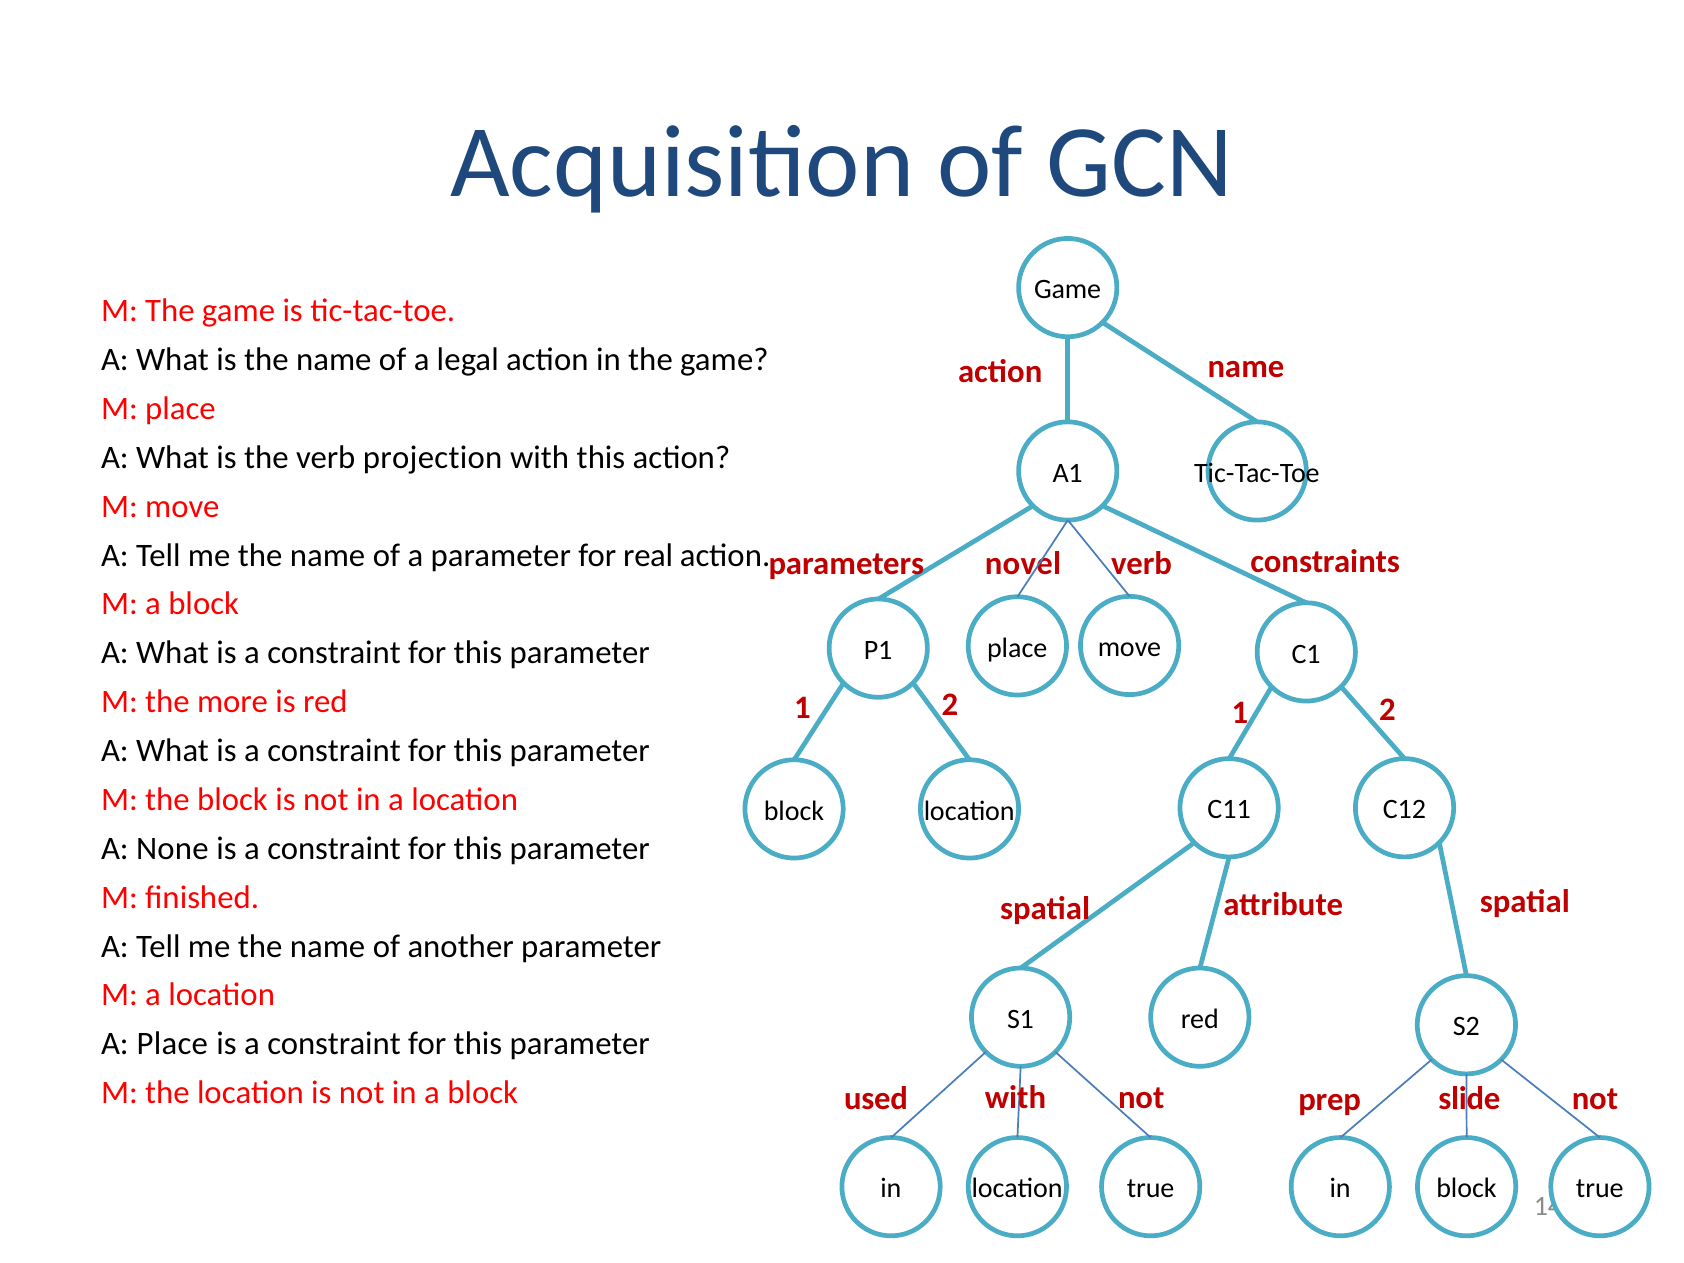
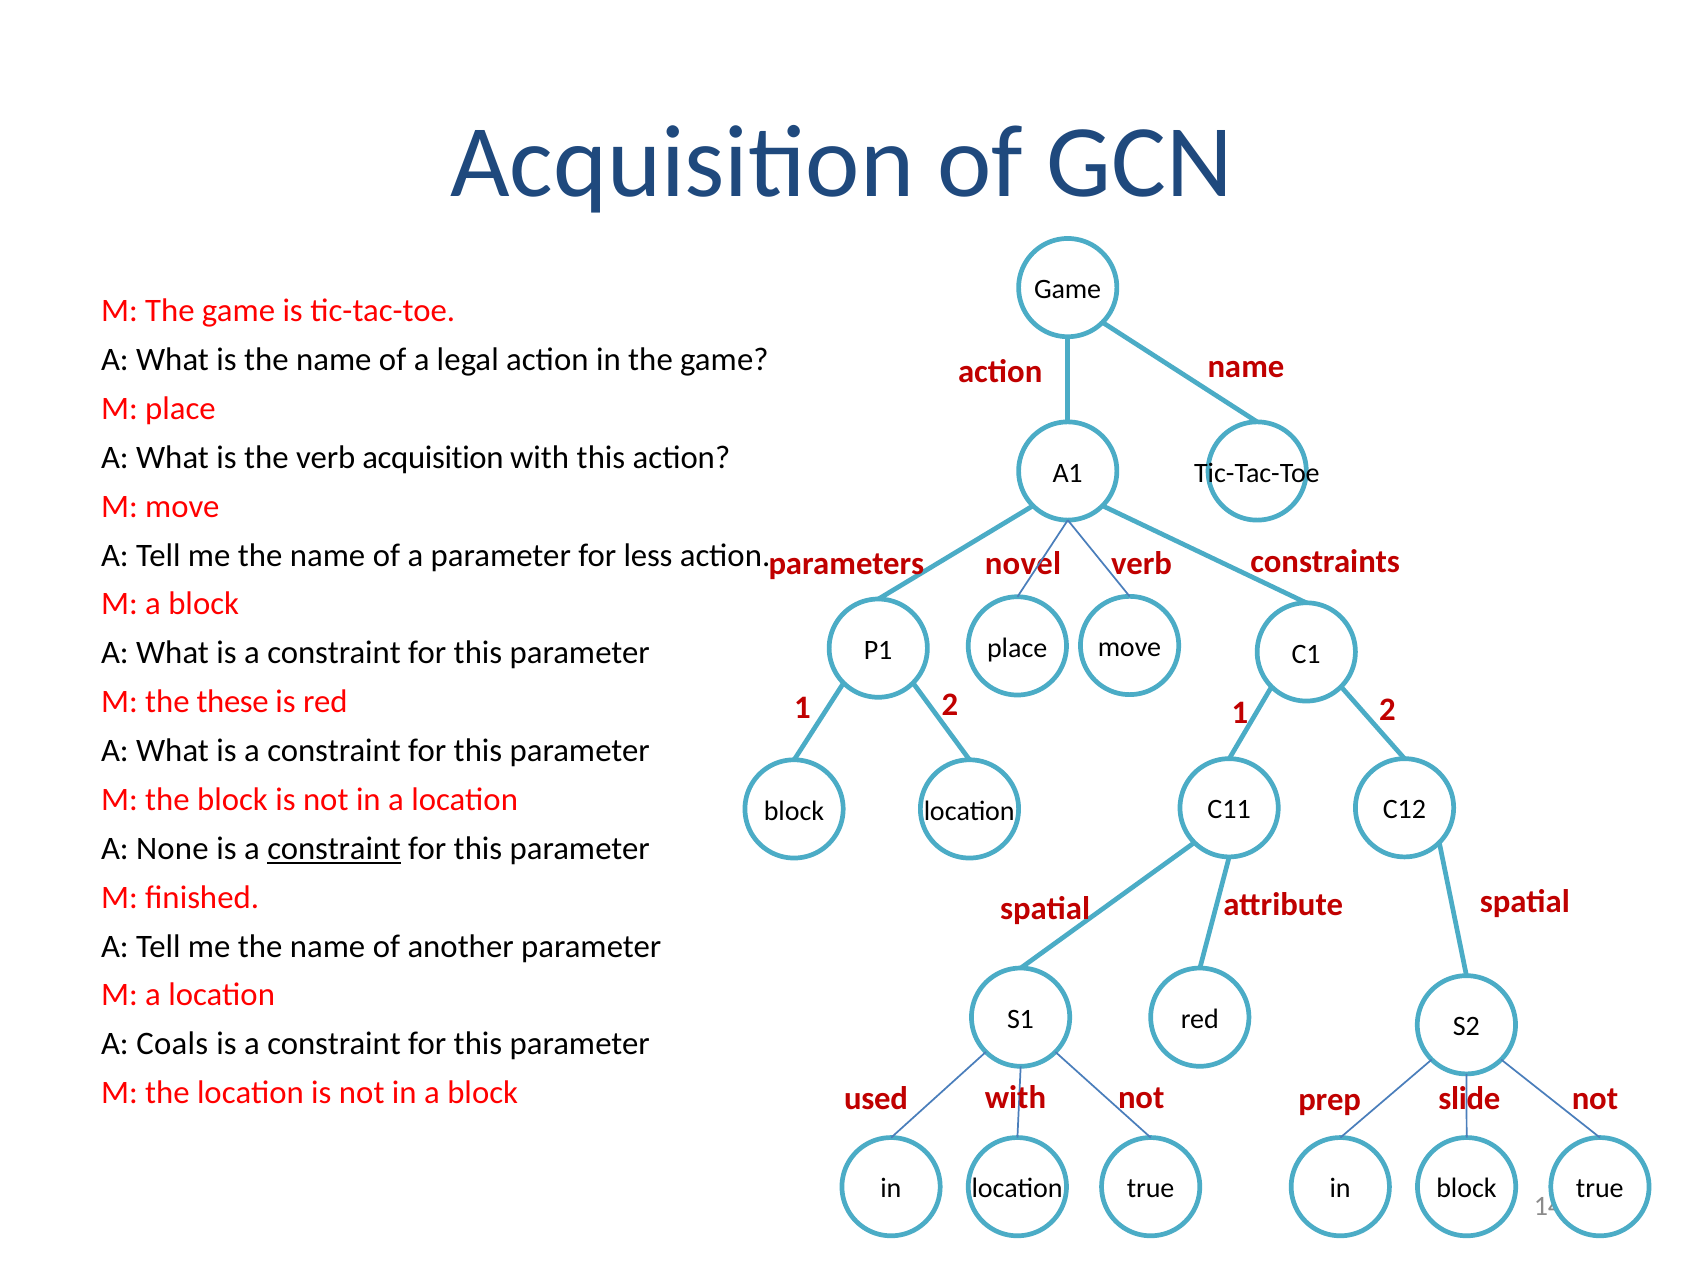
verb projection: projection -> acquisition
real: real -> less
more: more -> these
constraint at (334, 848) underline: none -> present
A Place: Place -> Coals
